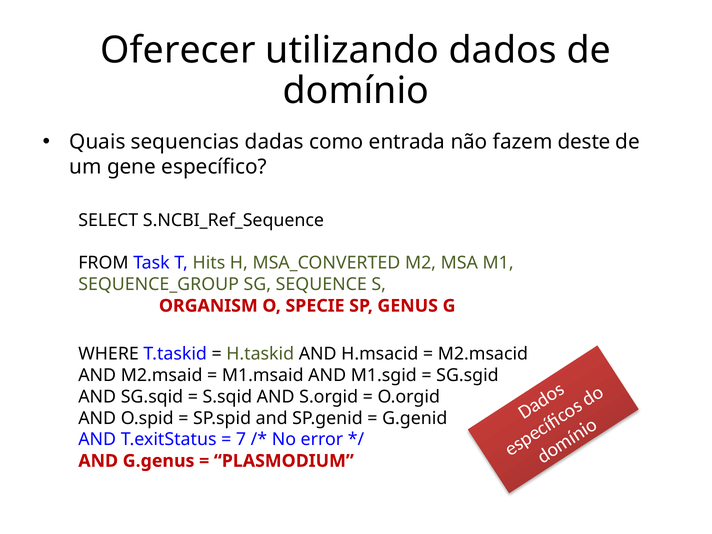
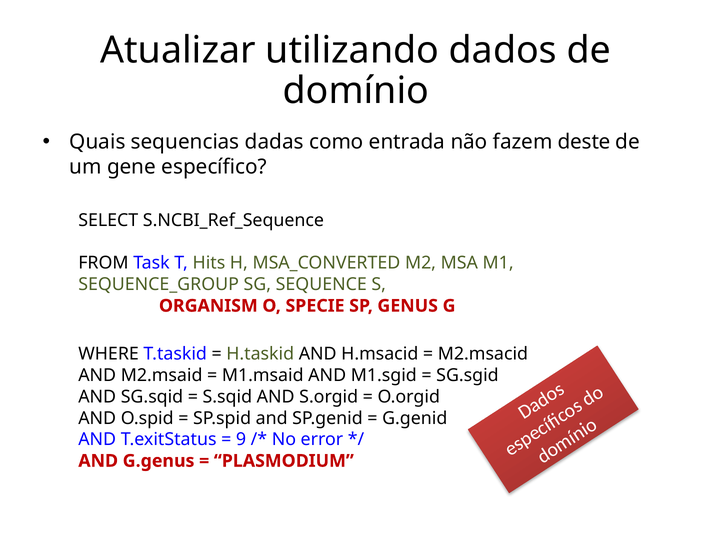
Oferecer: Oferecer -> Atualizar
7: 7 -> 9
